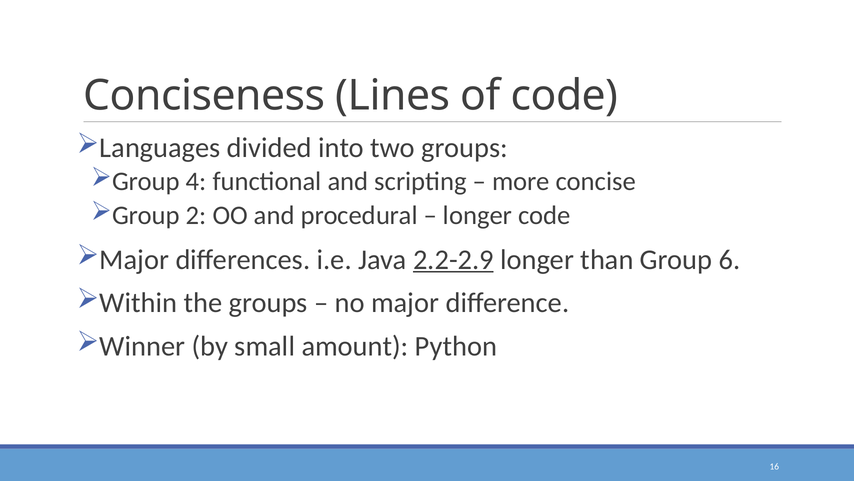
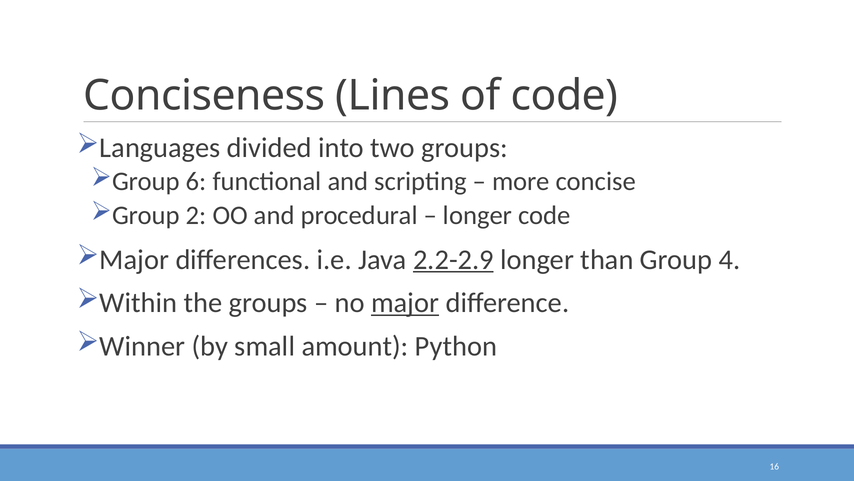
4: 4 -> 6
6: 6 -> 4
major at (405, 302) underline: none -> present
